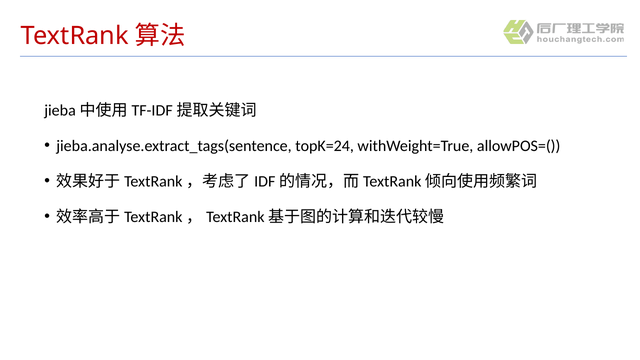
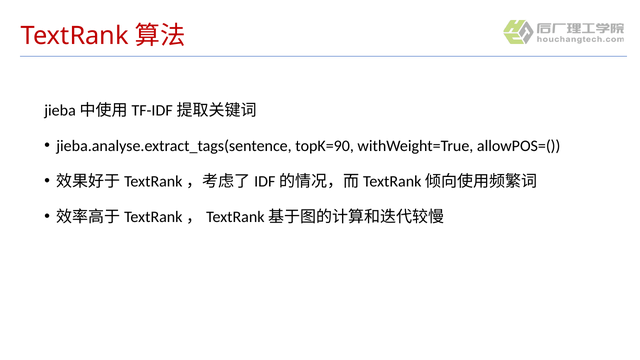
topK=24: topK=24 -> topK=90
